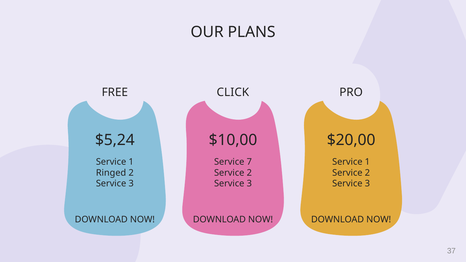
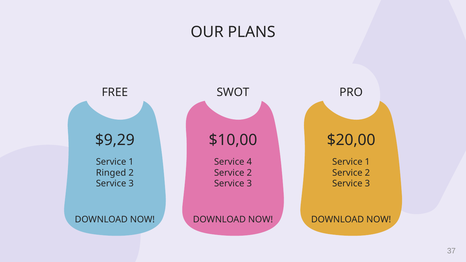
CLICK: CLICK -> SWOT
$5,24: $5,24 -> $9,29
7: 7 -> 4
